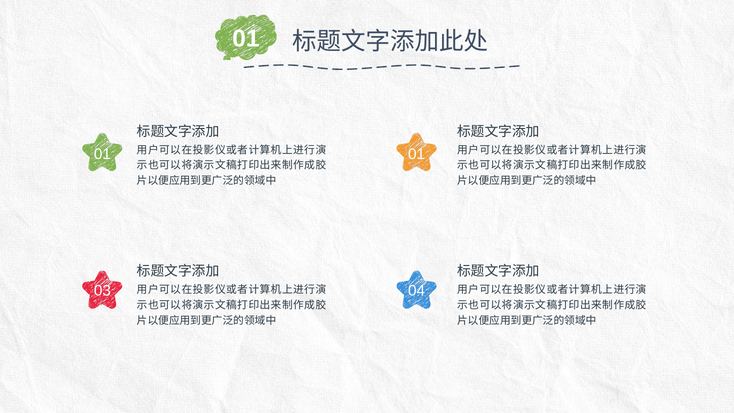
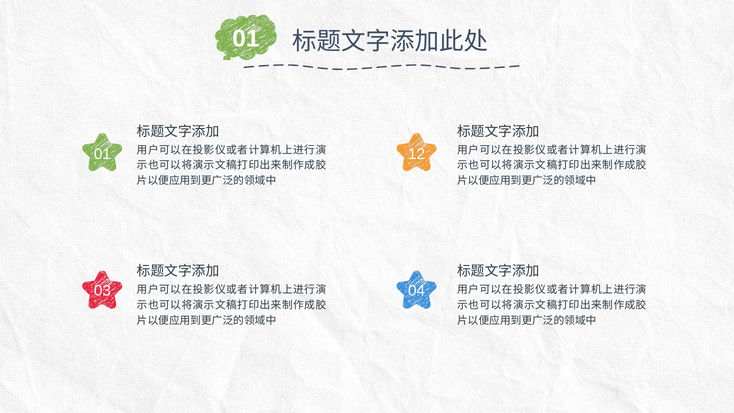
01 01: 01 -> 12
